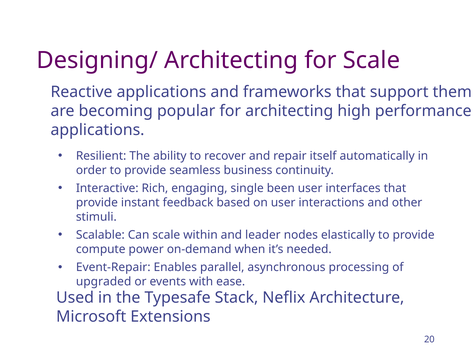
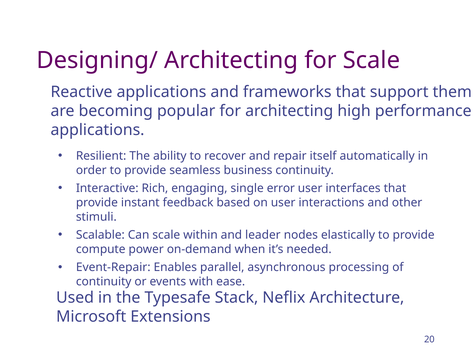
been: been -> error
upgraded at (104, 282): upgraded -> continuity
